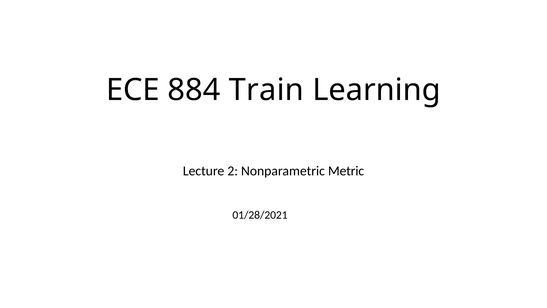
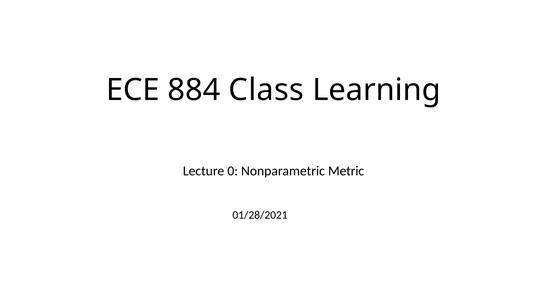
Train: Train -> Class
2: 2 -> 0
